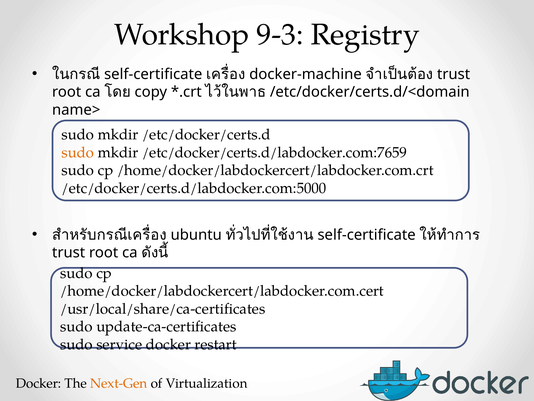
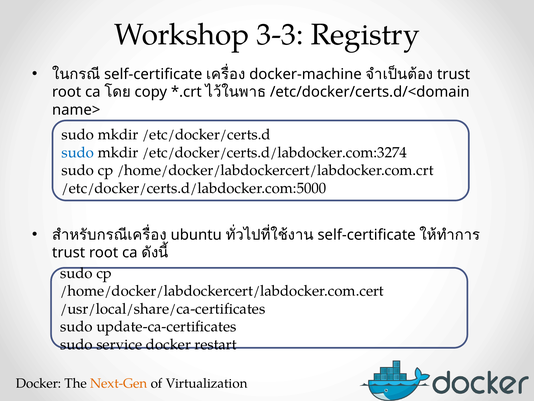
9-3: 9-3 -> 3-3
sudo at (78, 152) colour: orange -> blue
/etc/docker/certs.d/labdocker.com:7659: /etc/docker/certs.d/labdocker.com:7659 -> /etc/docker/certs.d/labdocker.com:3274
